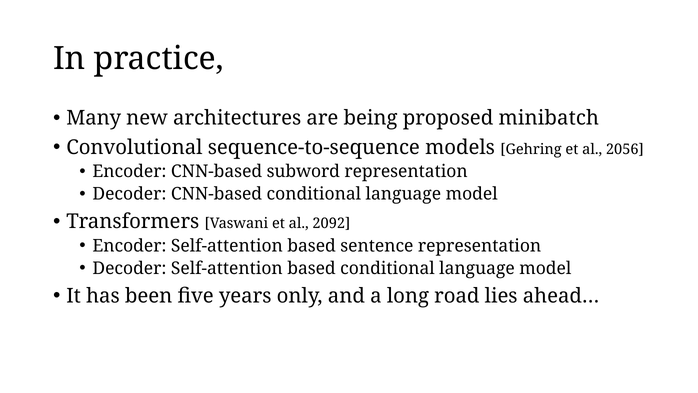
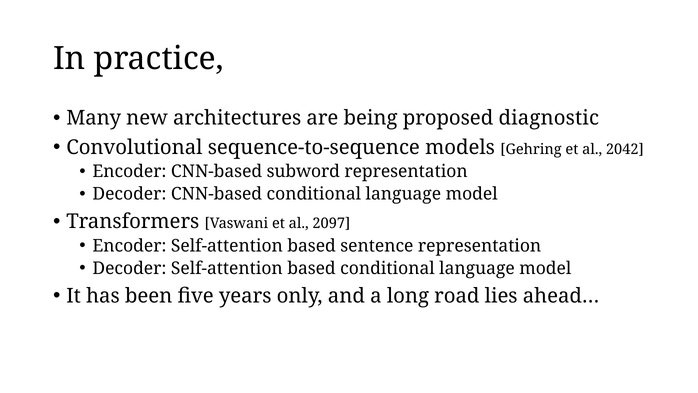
minibatch: minibatch -> diagnostic
2056: 2056 -> 2042
2092: 2092 -> 2097
